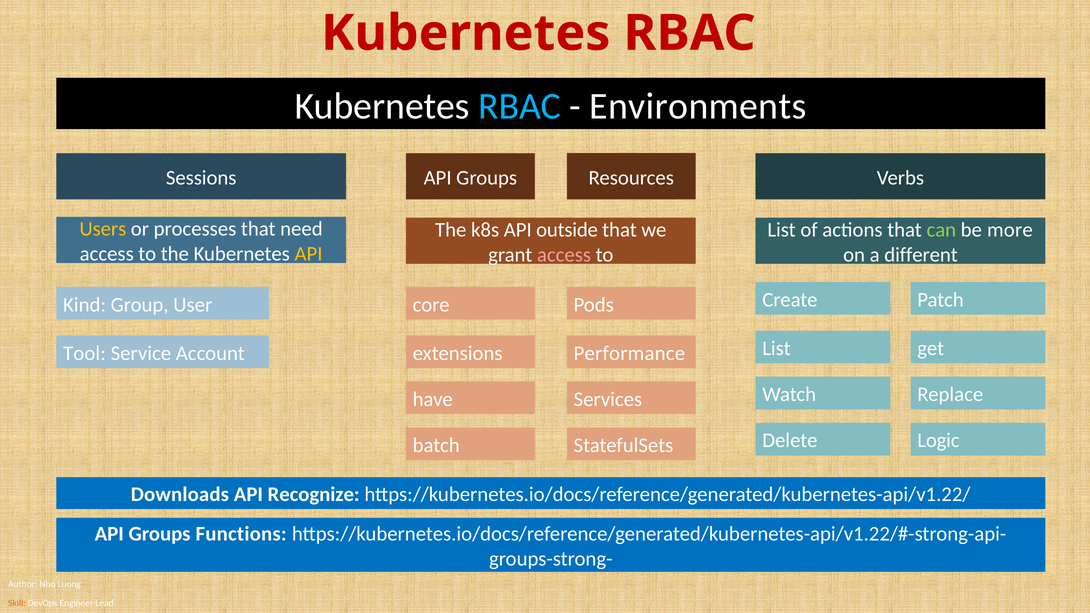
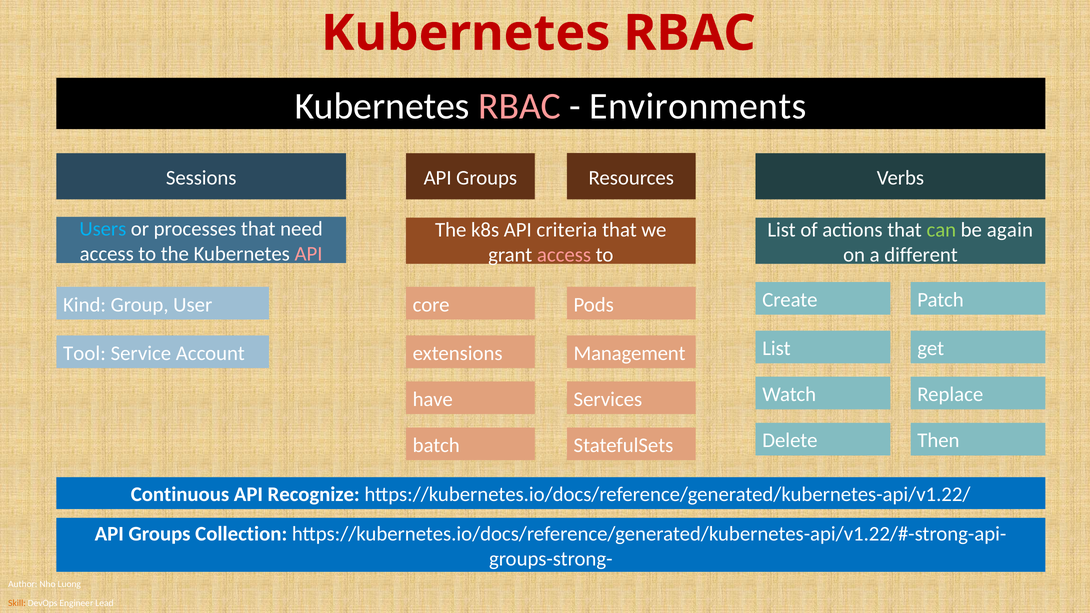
RBAC at (520, 106) colour: light blue -> pink
Users colour: yellow -> light blue
outside: outside -> criteria
more: more -> again
API at (309, 254) colour: yellow -> pink
Performance: Performance -> Management
Logic: Logic -> Then
Downloads: Downloads -> Continuous
Functions: Functions -> Collection
